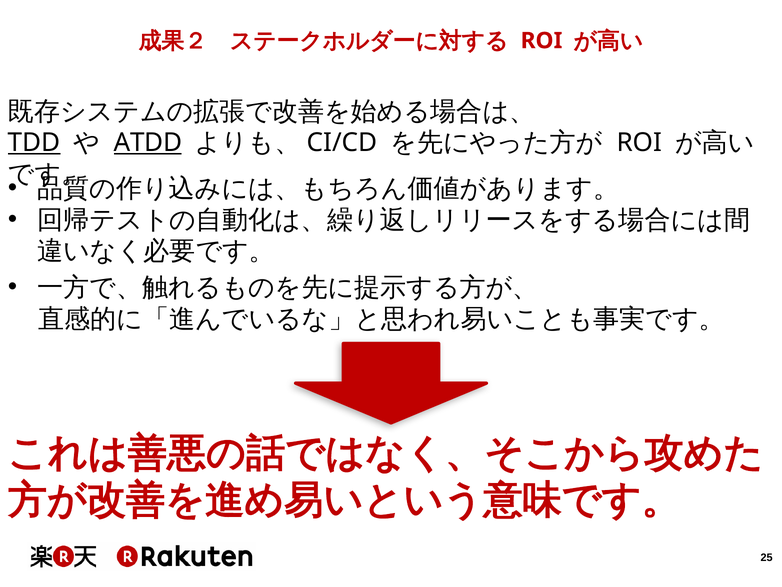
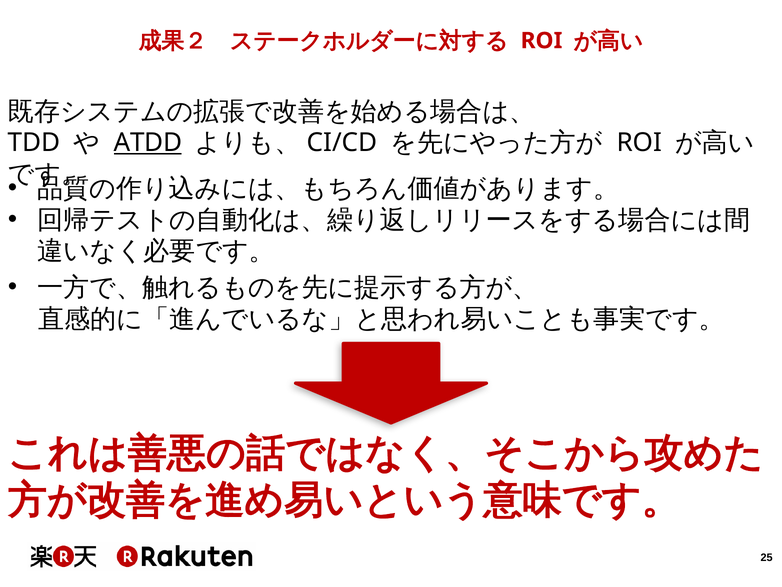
TDD underline: present -> none
